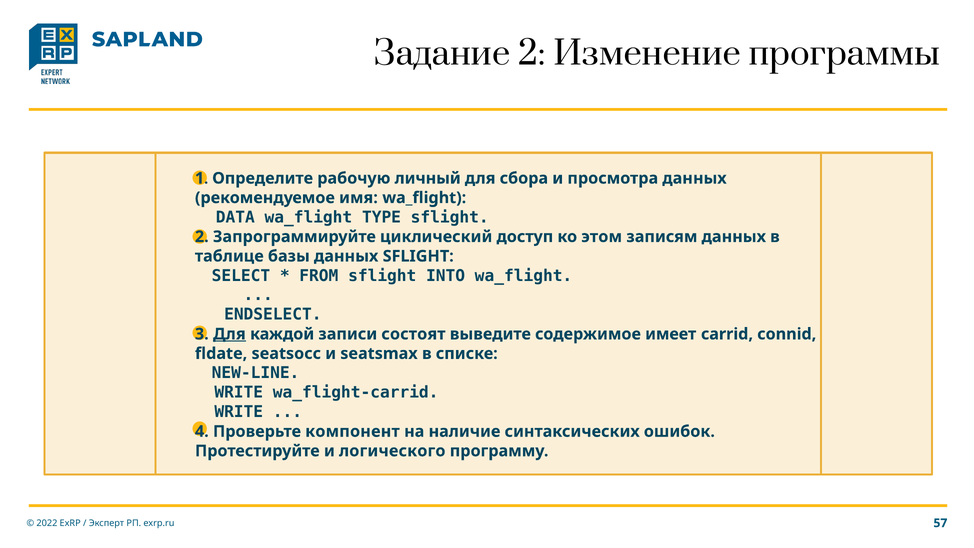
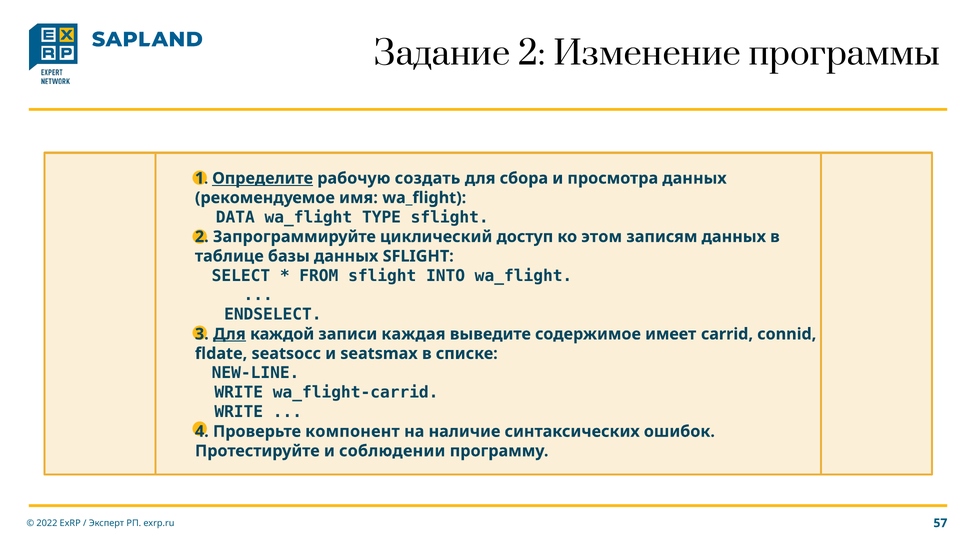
Определите underline: none -> present
личный: личный -> создать
состоят: состоят -> каждая
логического: логического -> соблюдении
